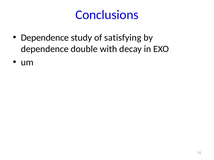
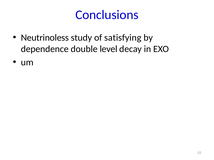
Dependence at (45, 38): Dependence -> Neutrinoless
with: with -> level
